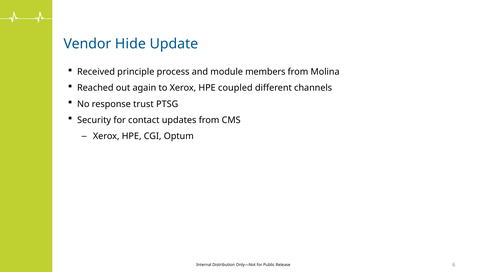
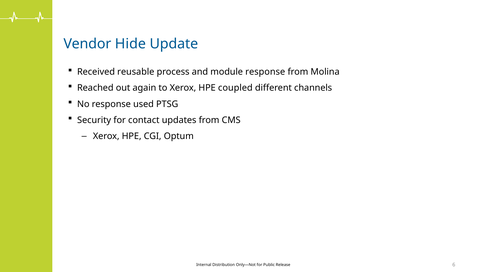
principle: principle -> reusable
module members: members -> response
trust: trust -> used
